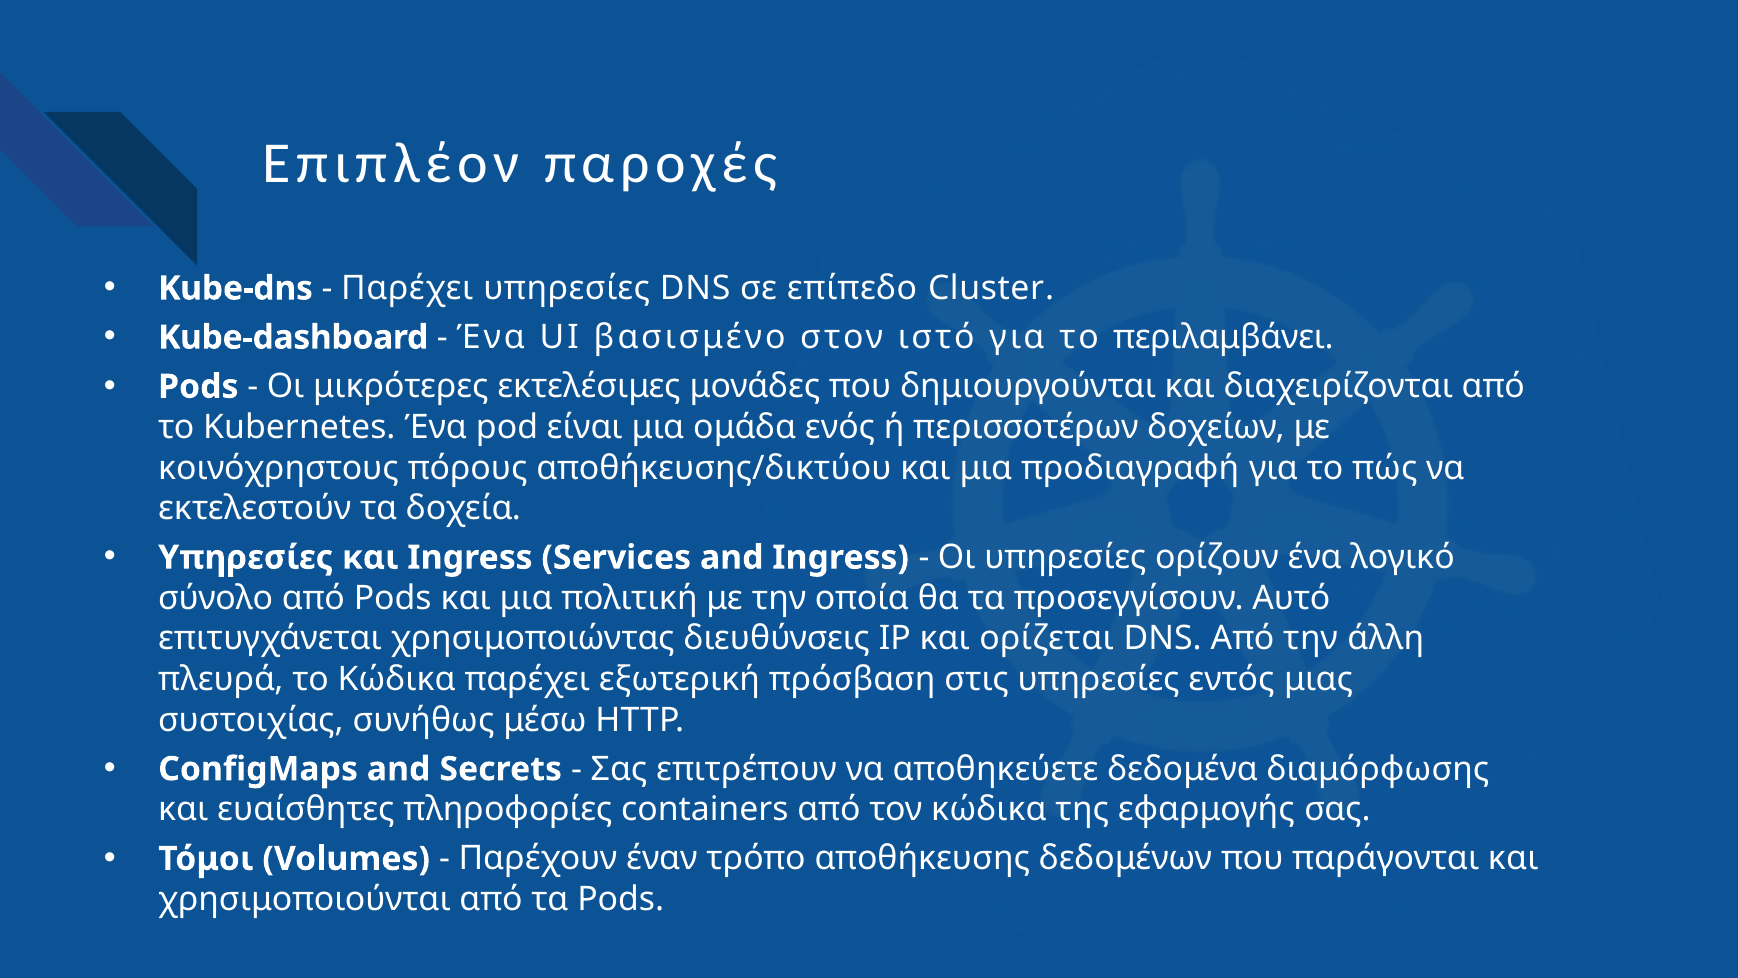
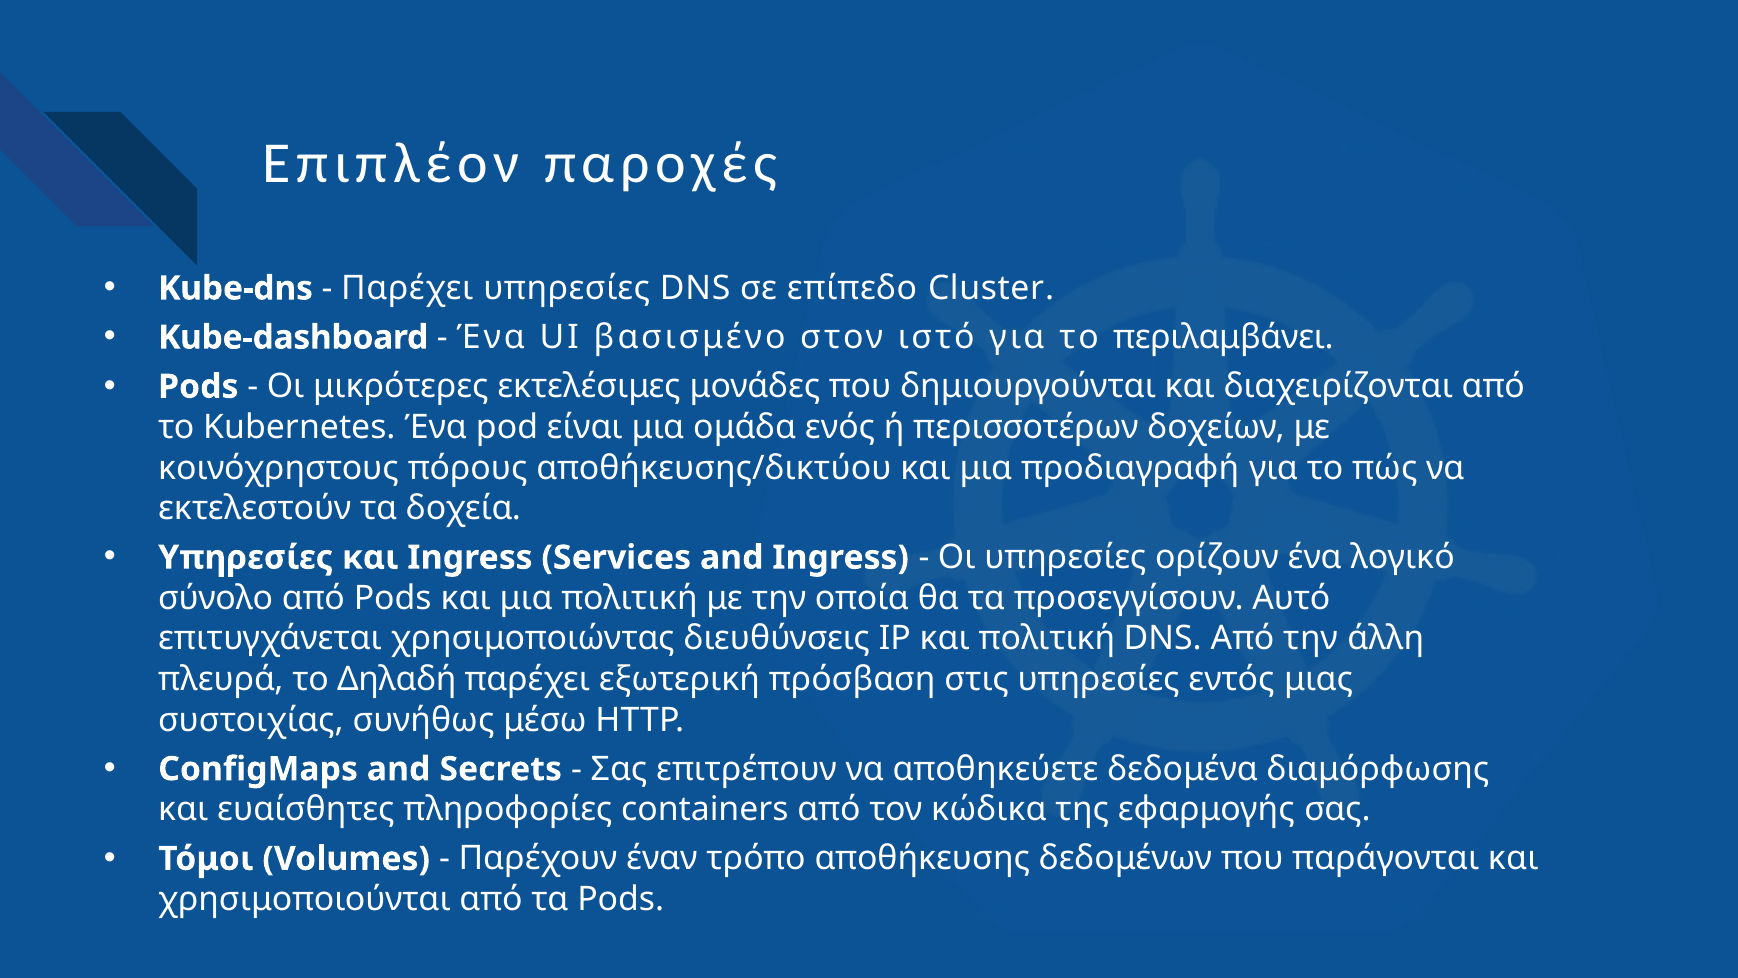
και ορίζεται: ορίζεται -> πολιτική
το Κώδικα: Κώδικα -> Δηλαδή
